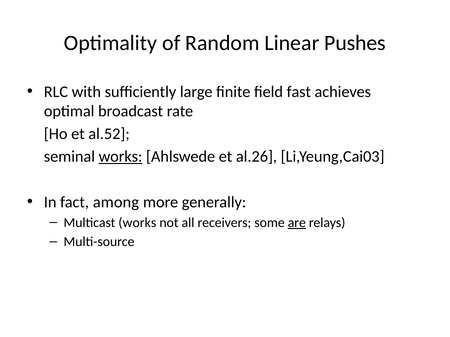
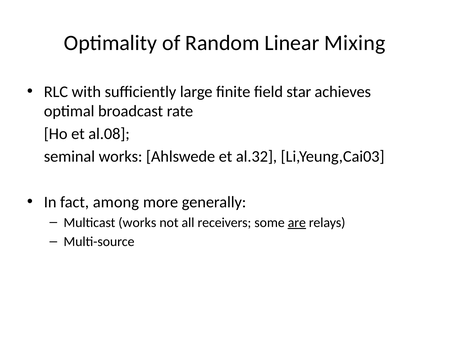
Pushes: Pushes -> Mixing
fast: fast -> star
al.52: al.52 -> al.08
works at (121, 157) underline: present -> none
al.26: al.26 -> al.32
